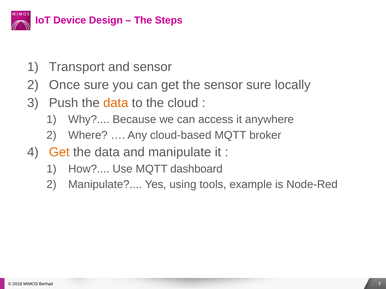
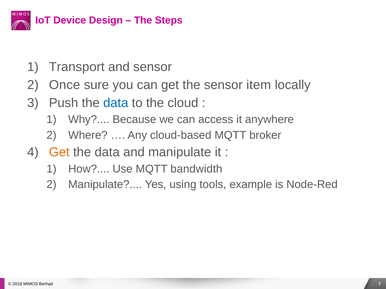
sensor sure: sure -> item
data at (116, 103) colour: orange -> blue
dashboard: dashboard -> bandwidth
